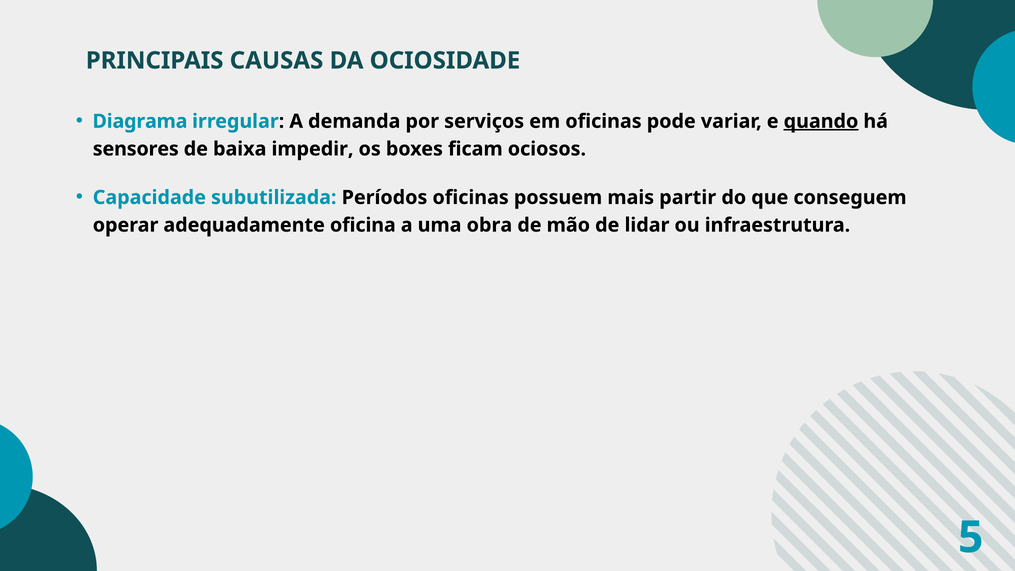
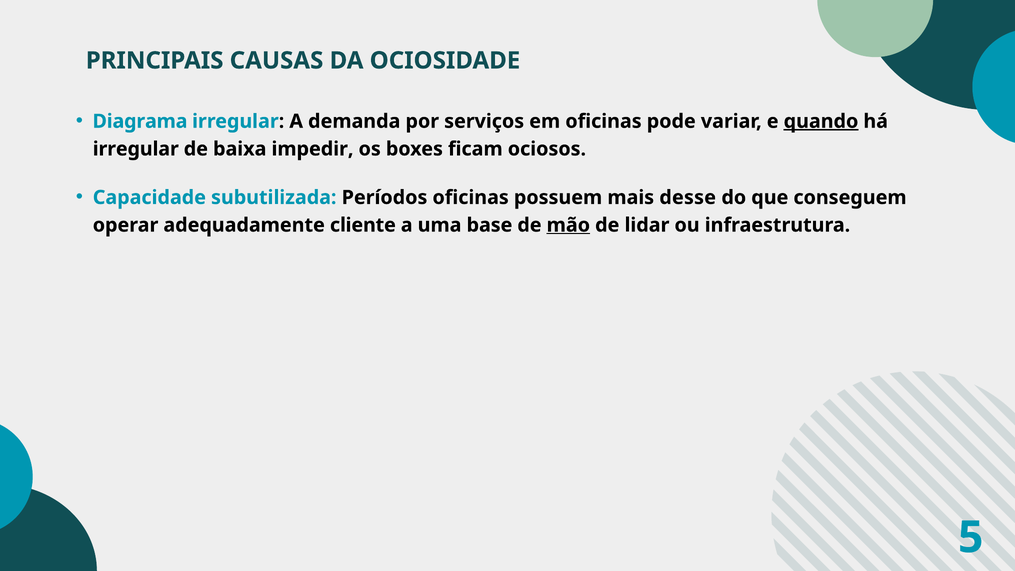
sensores at (136, 149): sensores -> irregular
partir: partir -> desse
oficina: oficina -> cliente
obra: obra -> base
mão underline: none -> present
